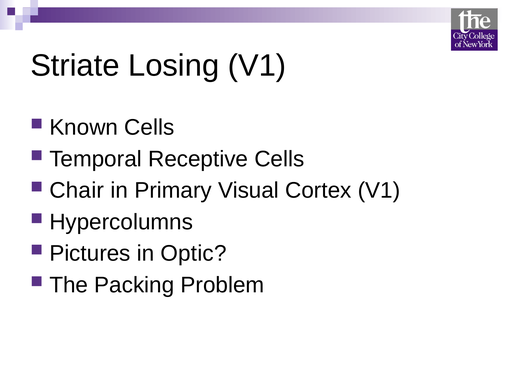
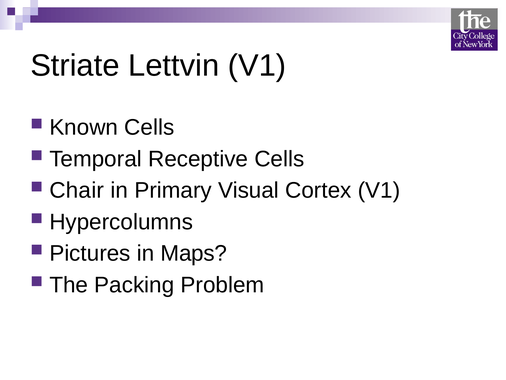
Losing: Losing -> Lettvin
Optic: Optic -> Maps
